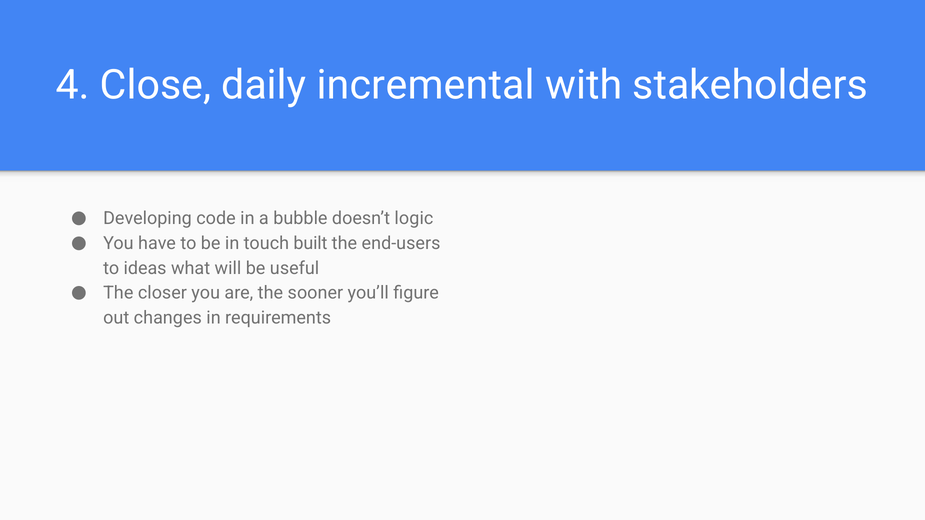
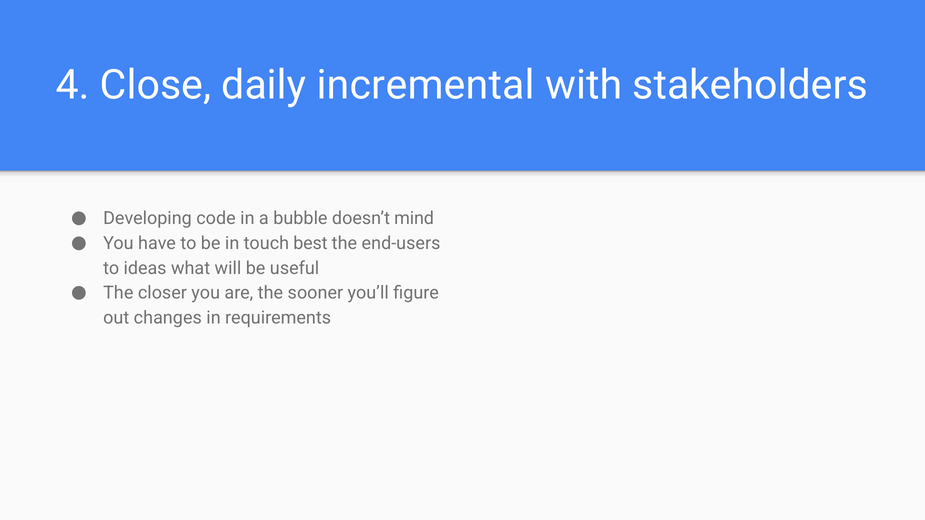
logic: logic -> mind
built: built -> best
